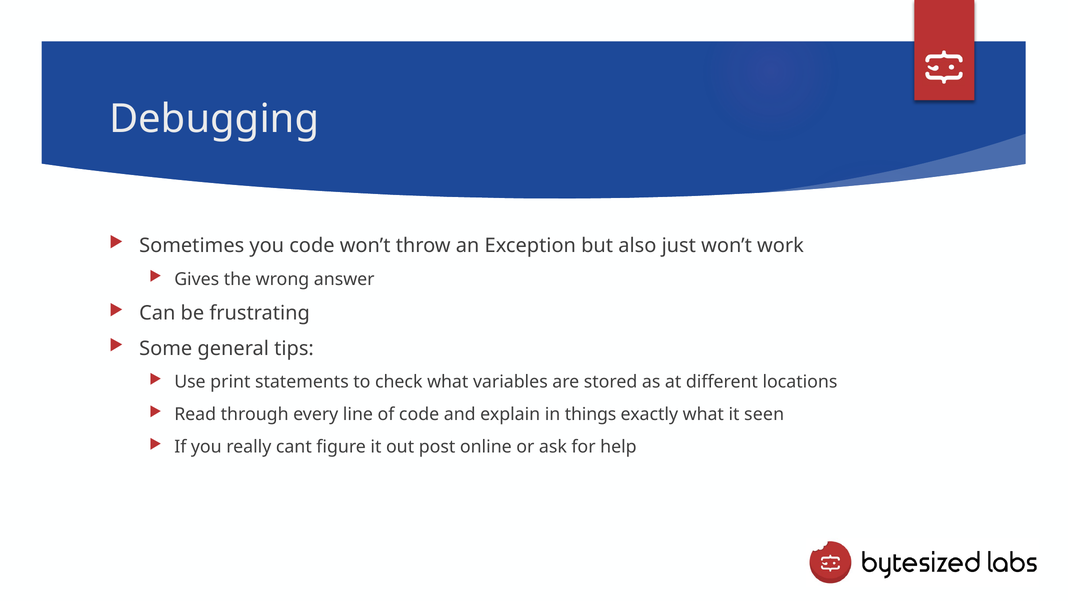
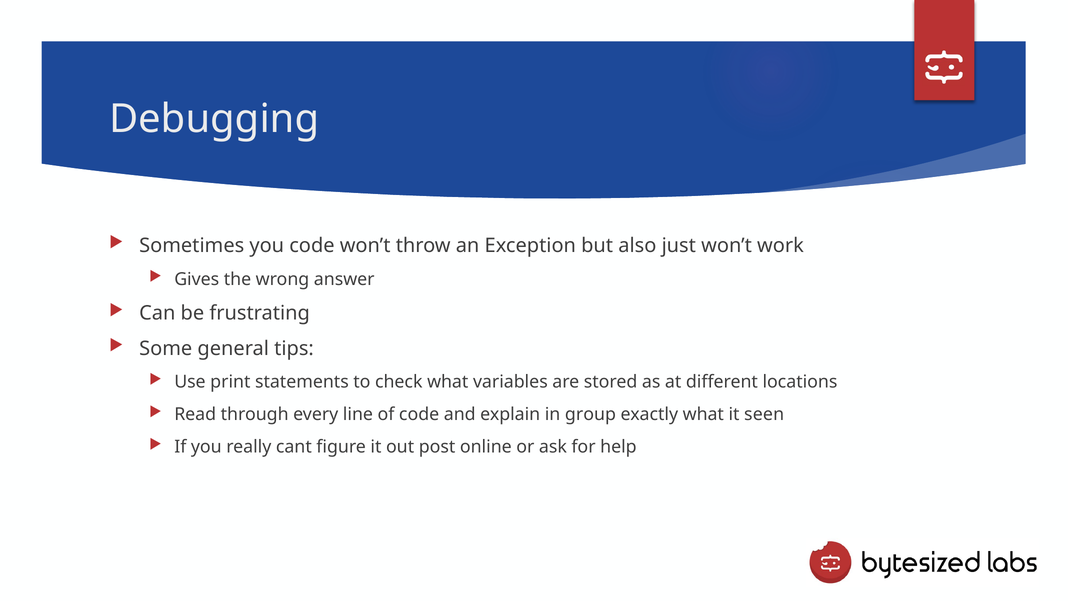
things: things -> group
